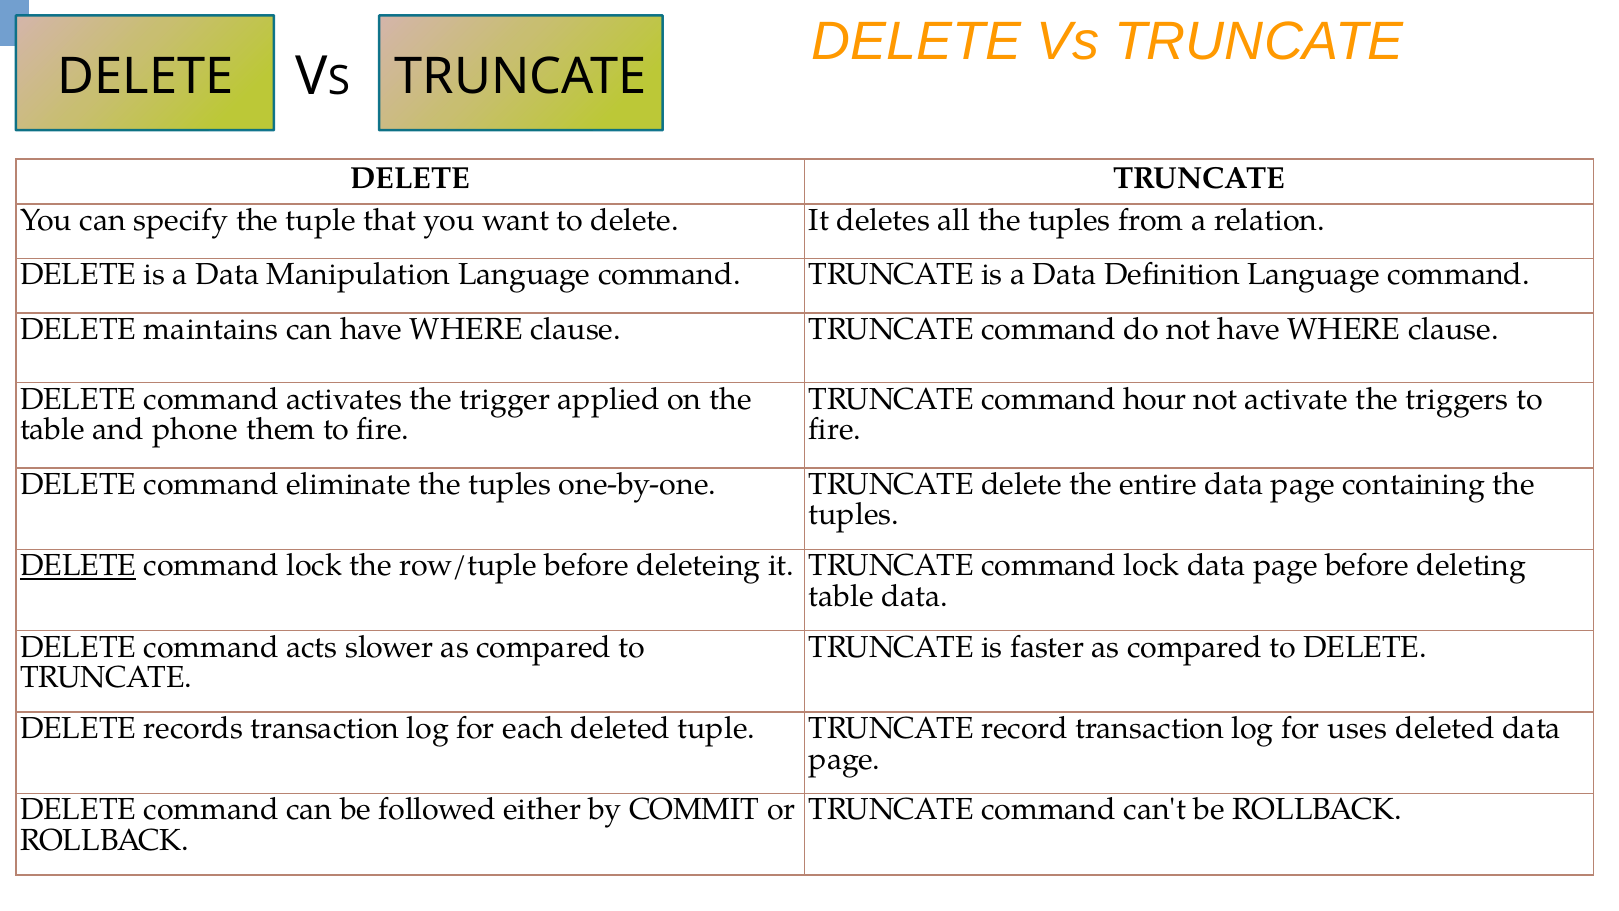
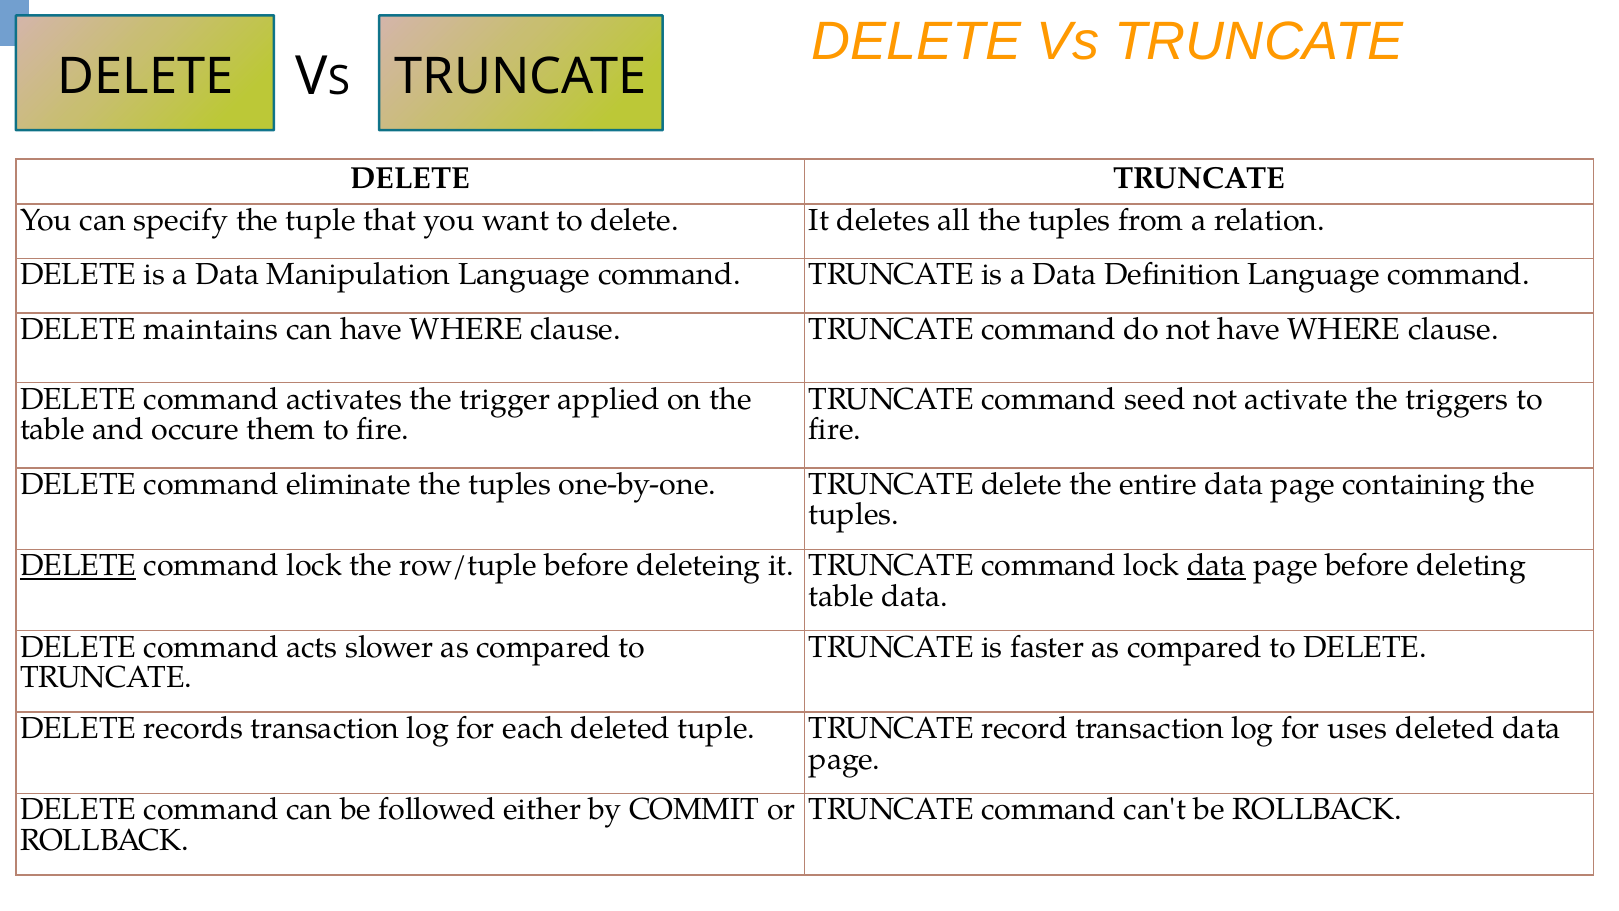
hour: hour -> seed
phone: phone -> occure
data at (1216, 565) underline: none -> present
